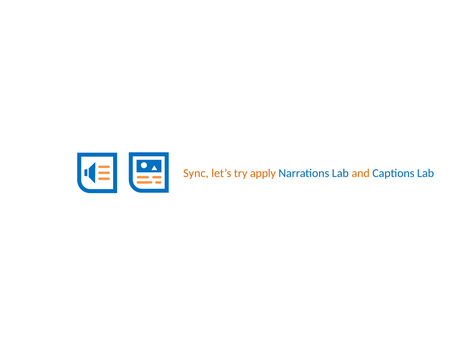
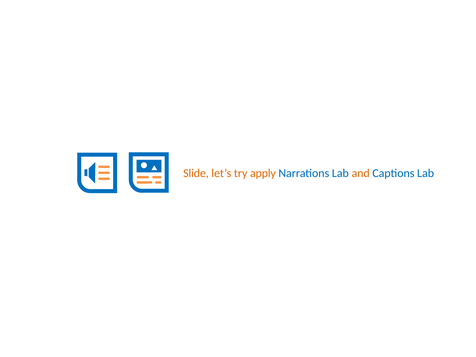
Sync: Sync -> Slide
